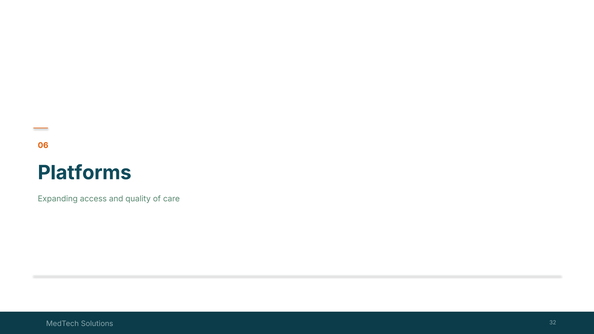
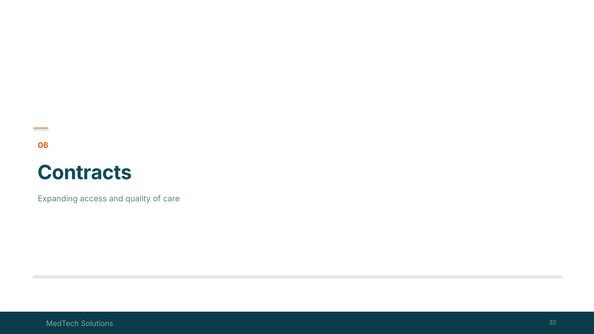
Platforms: Platforms -> Contracts
